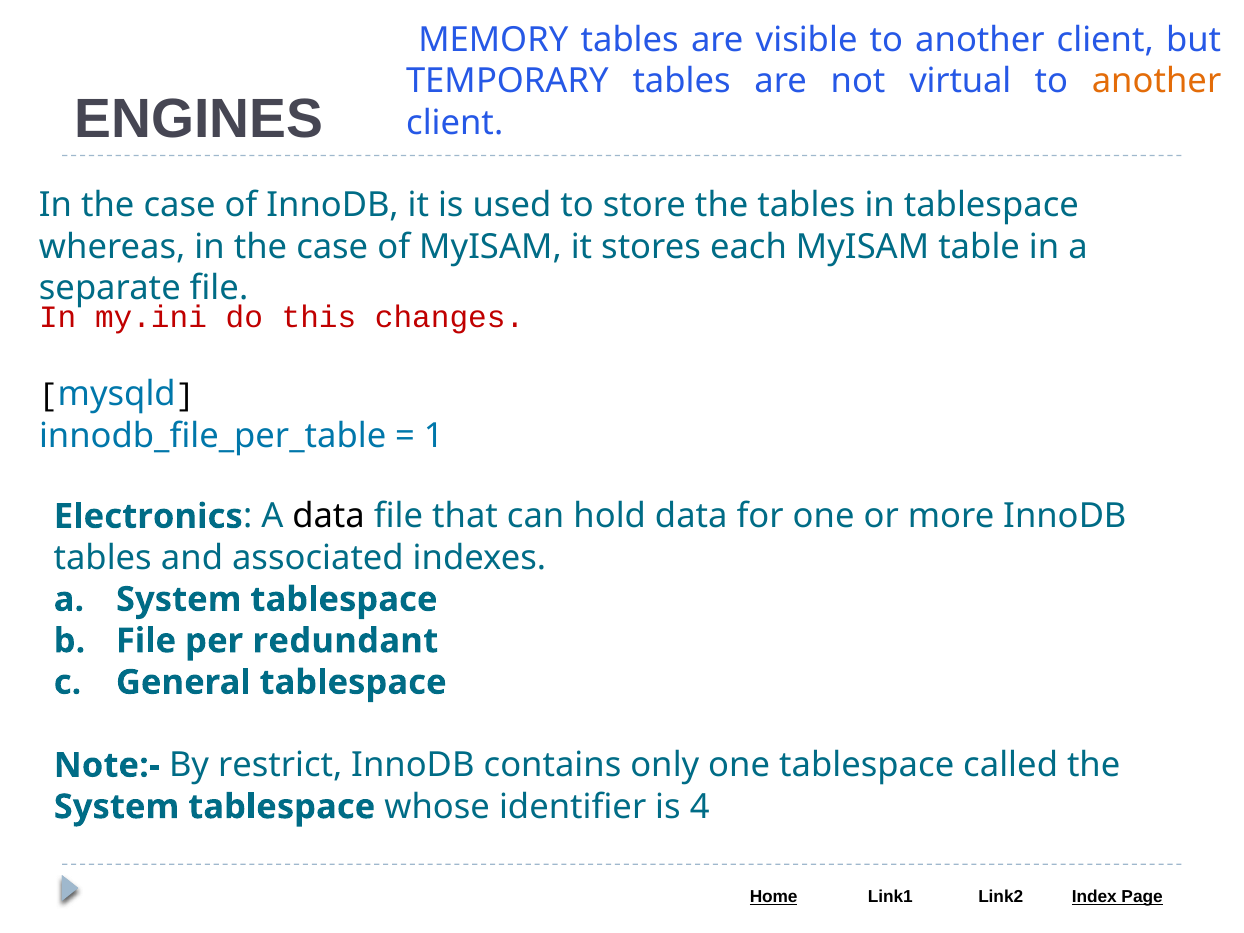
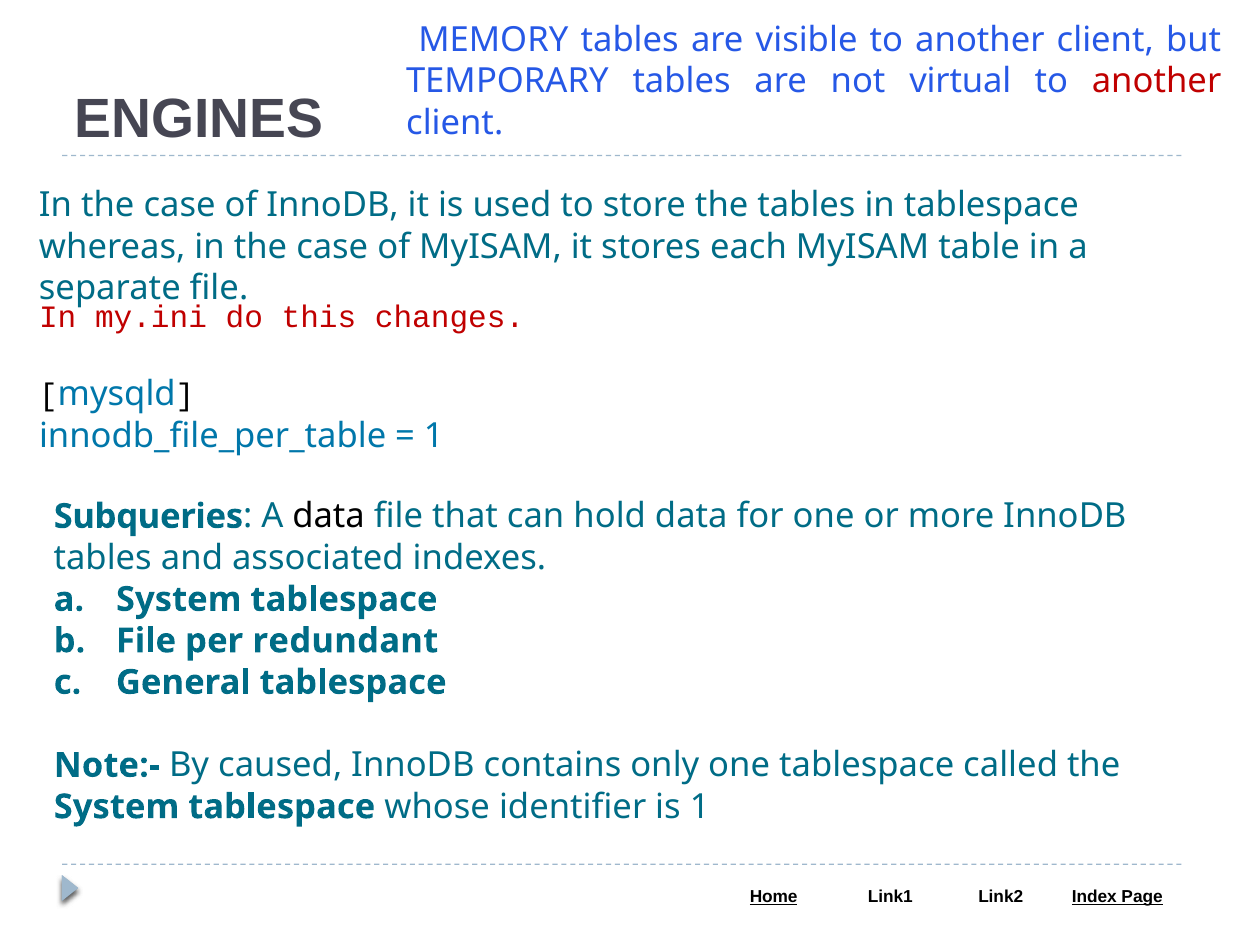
another at (1157, 81) colour: orange -> red
Electronics: Electronics -> Subqueries
restrict: restrict -> caused
is 4: 4 -> 1
